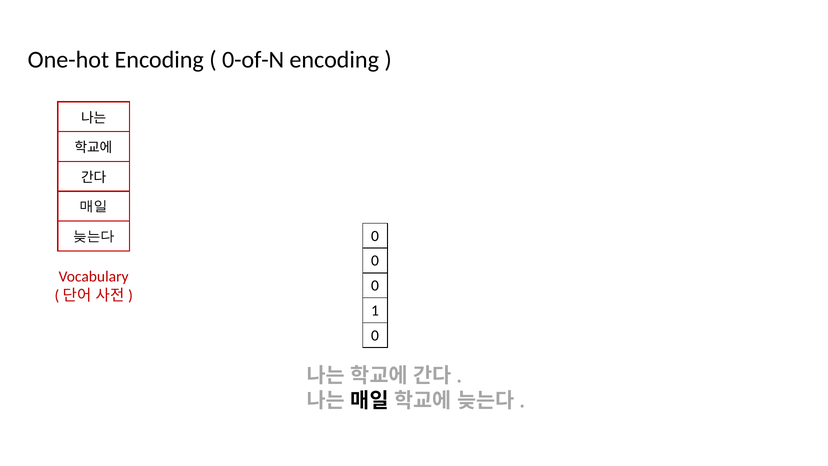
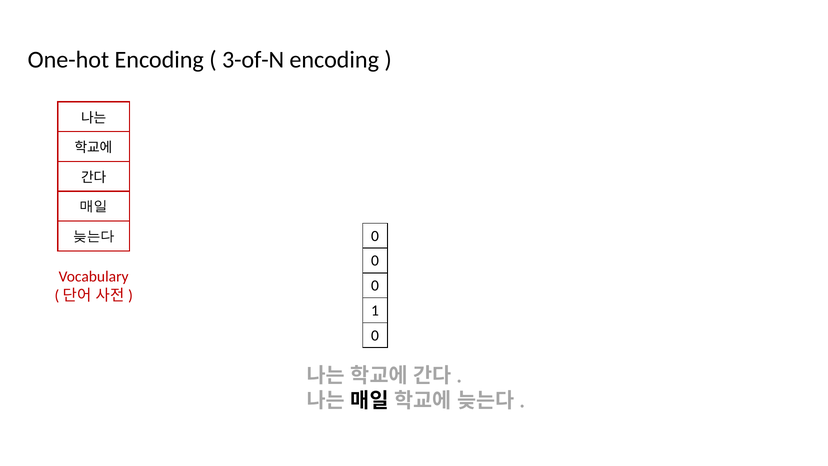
0-of-N: 0-of-N -> 3-of-N
